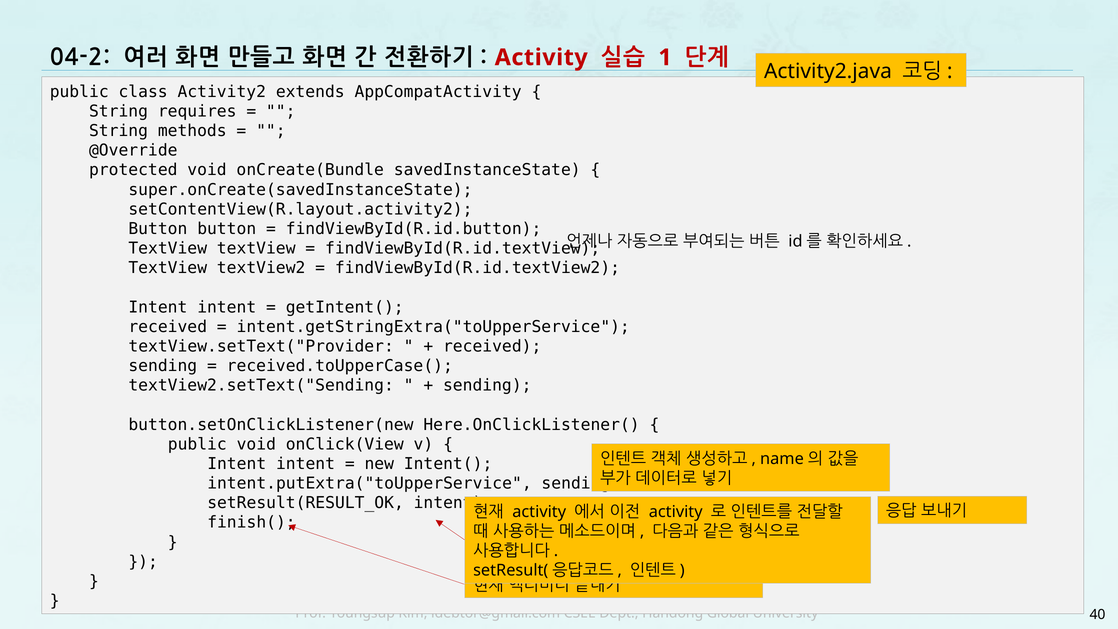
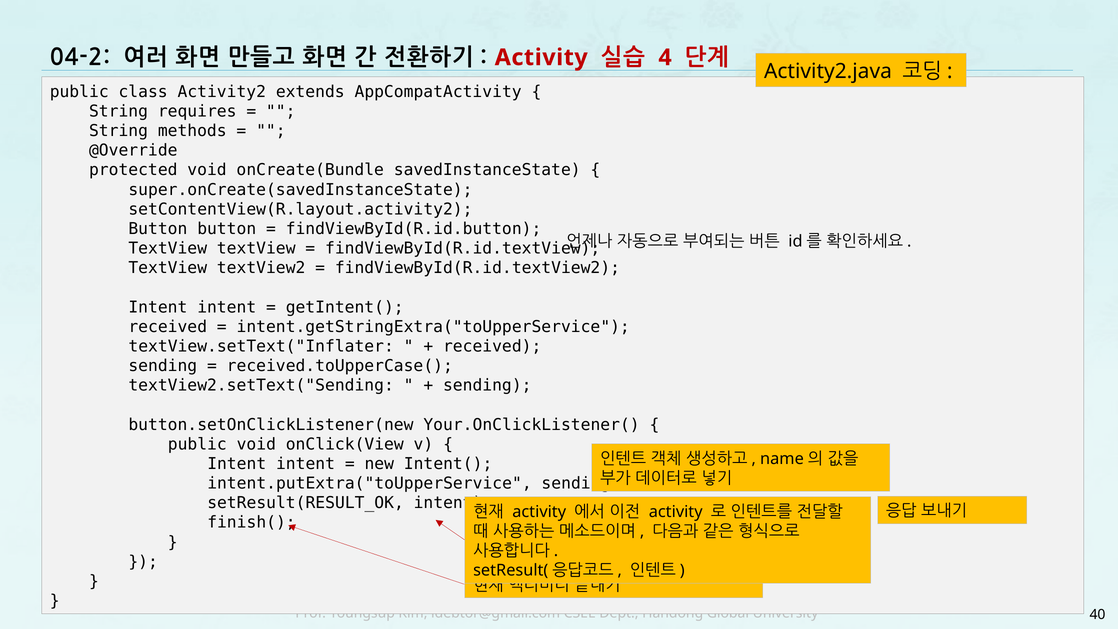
1: 1 -> 4
textView.setText("Provider: textView.setText("Provider -> textView.setText("Inflater
Here.OnClickListener(: Here.OnClickListener( -> Your.OnClickListener(
